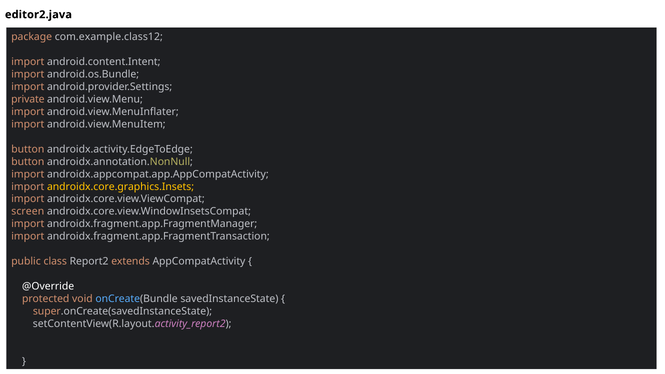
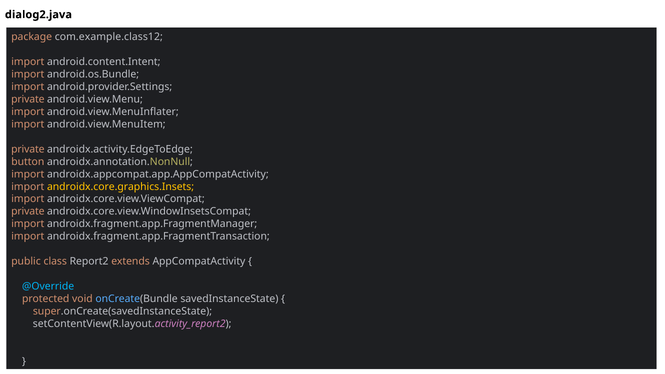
editor2.java: editor2.java -> dialog2.java
button at (28, 149): button -> private
screen at (28, 212): screen -> private
@Override colour: white -> light blue
